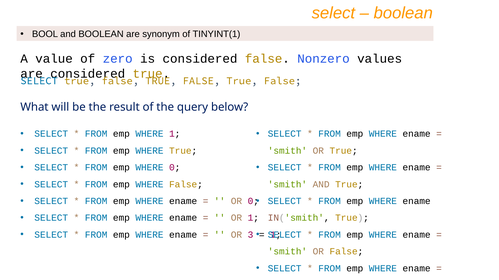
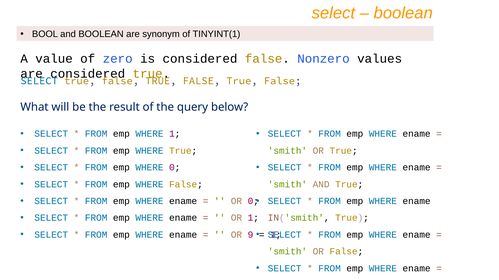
3: 3 -> 9
